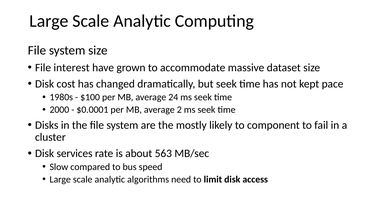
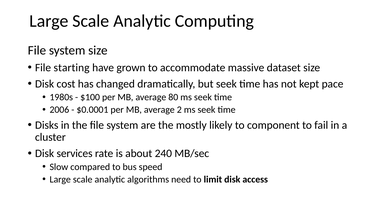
interest: interest -> starting
24: 24 -> 80
2000: 2000 -> 2006
563: 563 -> 240
